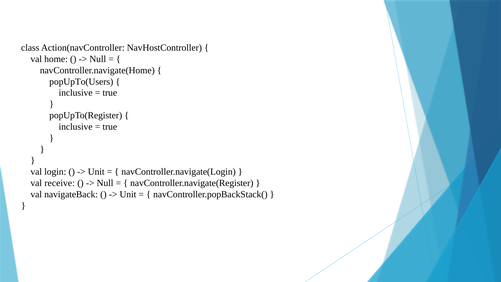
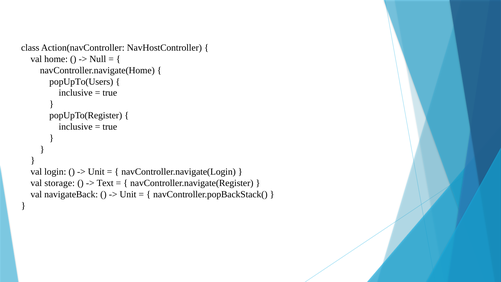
receive: receive -> storage
Null at (105, 183): Null -> Text
